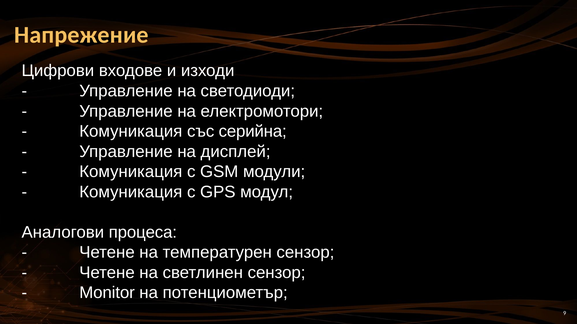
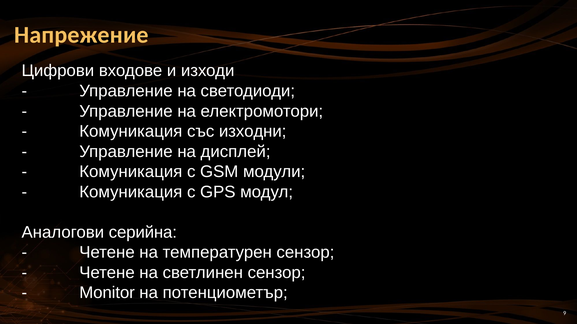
серийна: серийна -> изходни
процеса: процеса -> серийна
